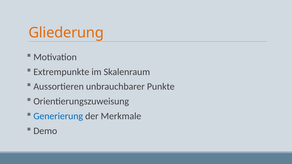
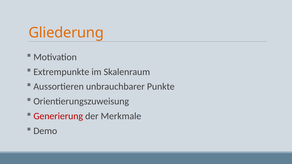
Generierung colour: blue -> red
